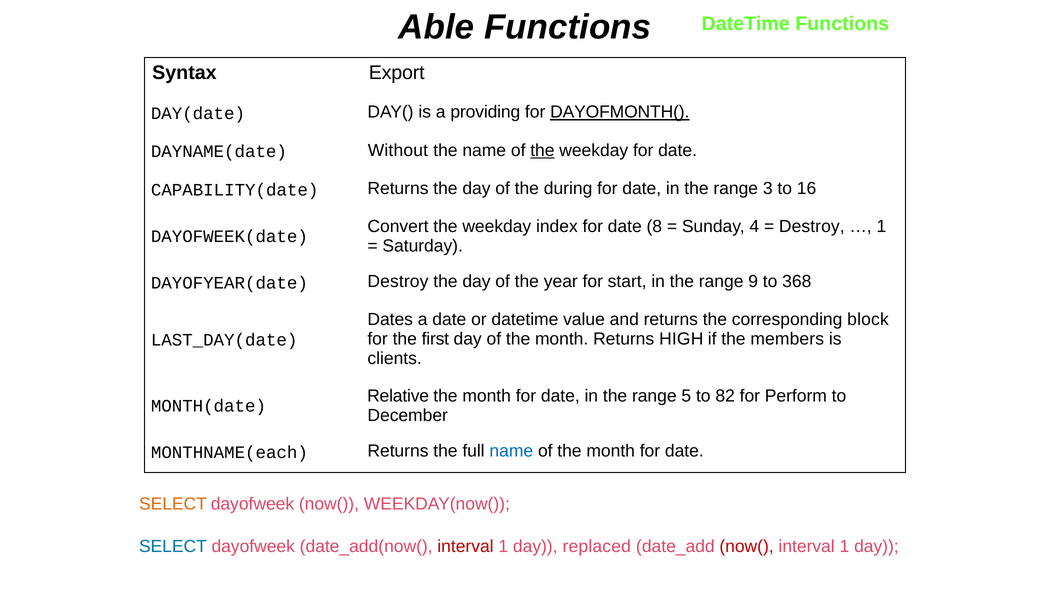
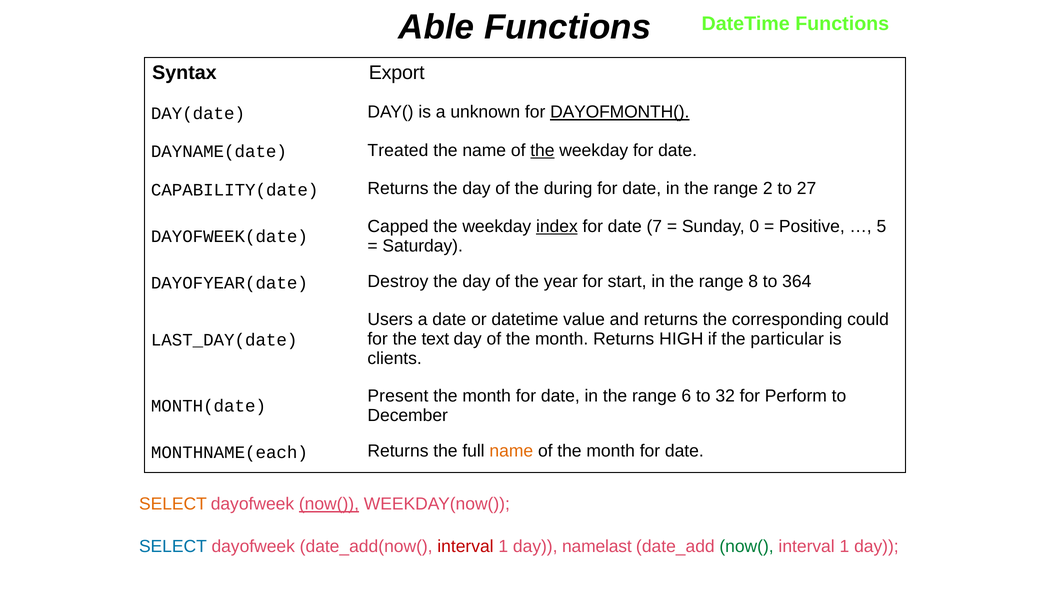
providing: providing -> unknown
Without: Without -> Treated
3: 3 -> 2
16: 16 -> 27
Convert: Convert -> Capped
index underline: none -> present
8: 8 -> 7
4: 4 -> 0
Destroy at (812, 226): Destroy -> Positive
1 at (881, 226): 1 -> 5
9: 9 -> 8
368: 368 -> 364
Dates: Dates -> Users
block: block -> could
first: first -> text
members: members -> particular
Relative: Relative -> Present
5: 5 -> 6
82: 82 -> 32
name at (511, 451) colour: blue -> orange
now( at (329, 504) underline: none -> present
replaced: replaced -> namelast
now( at (747, 546) colour: red -> green
